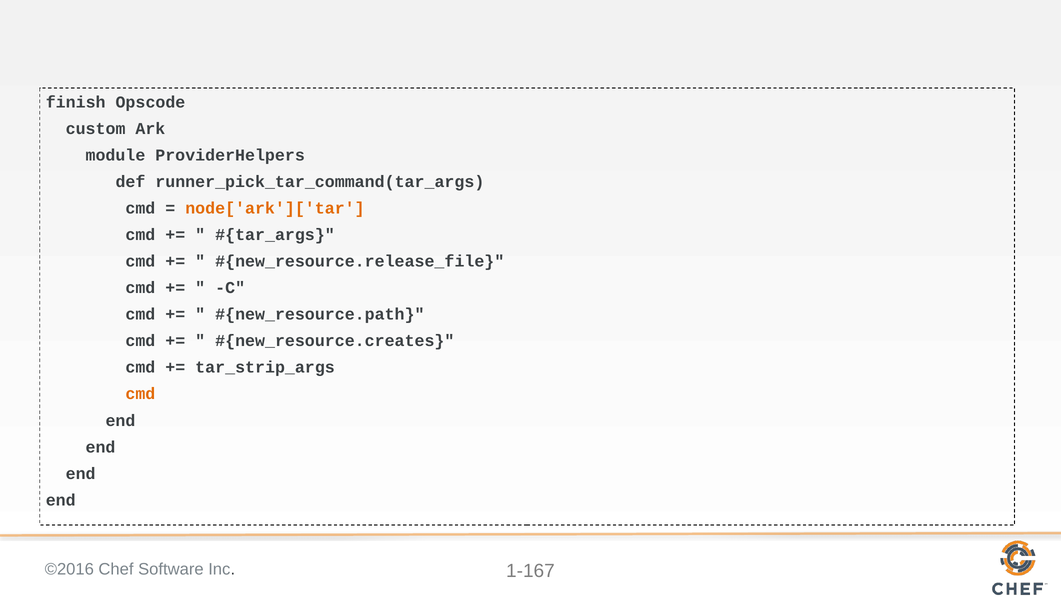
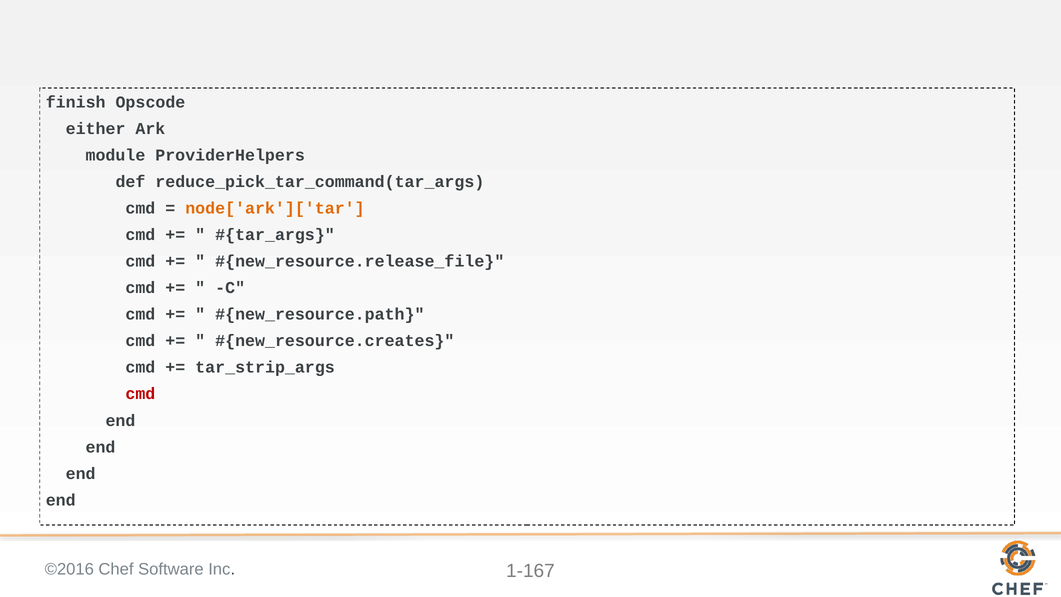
custom: custom -> either
runner_pick_tar_command(tar_args: runner_pick_tar_command(tar_args -> reduce_pick_tar_command(tar_args
cmd at (140, 394) colour: orange -> red
